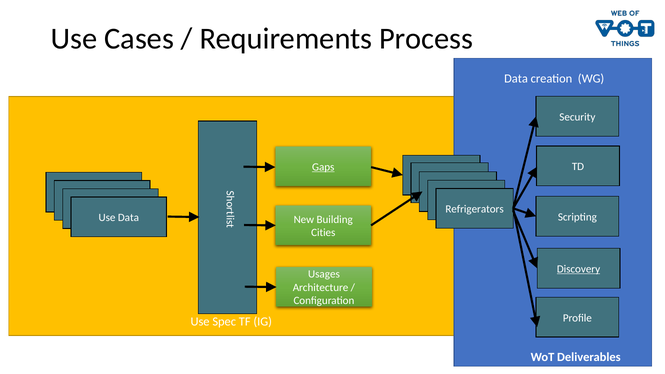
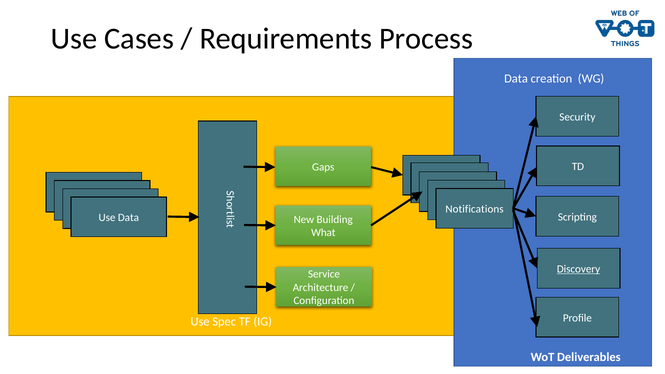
Gaps underline: present -> none
Refrigerators: Refrigerators -> Notifications
Cities: Cities -> What
Usages: Usages -> Service
